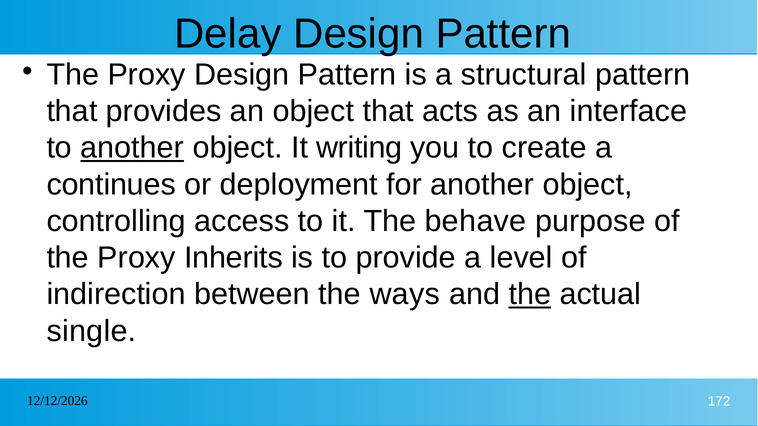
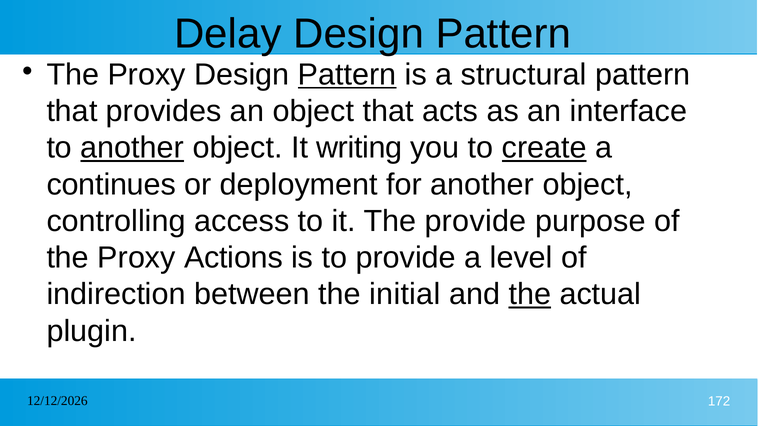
Pattern at (347, 75) underline: none -> present
create underline: none -> present
The behave: behave -> provide
Inherits: Inherits -> Actions
ways: ways -> initial
single: single -> plugin
